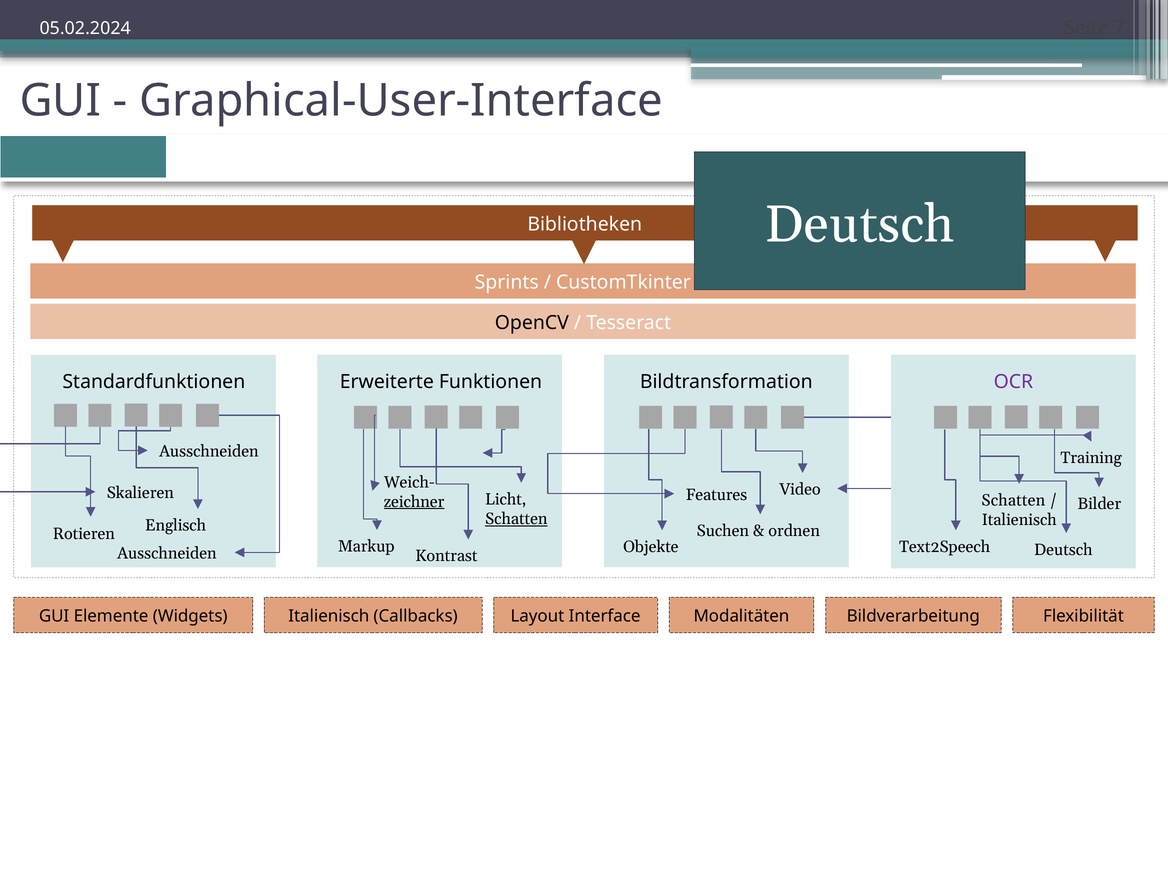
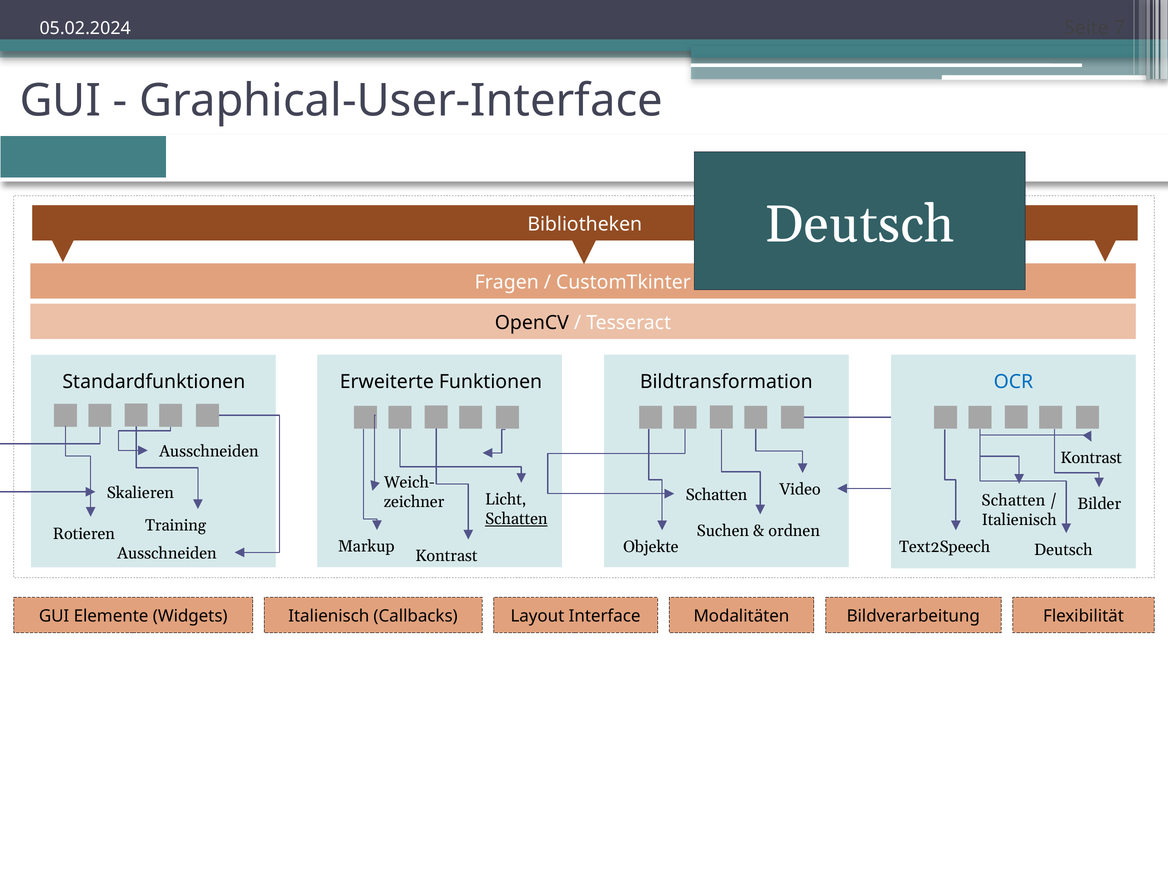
Sprints: Sprints -> Fragen
OCR colour: purple -> blue
Training at (1091, 458): Training -> Kontrast
Features at (716, 495): Features -> Schatten
zeichner underline: present -> none
Englisch: Englisch -> Training
